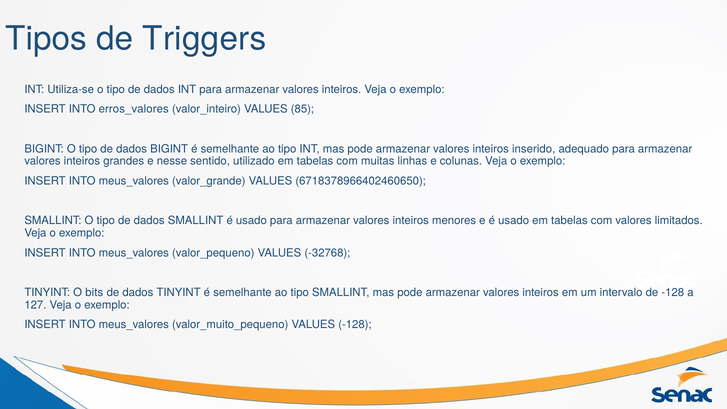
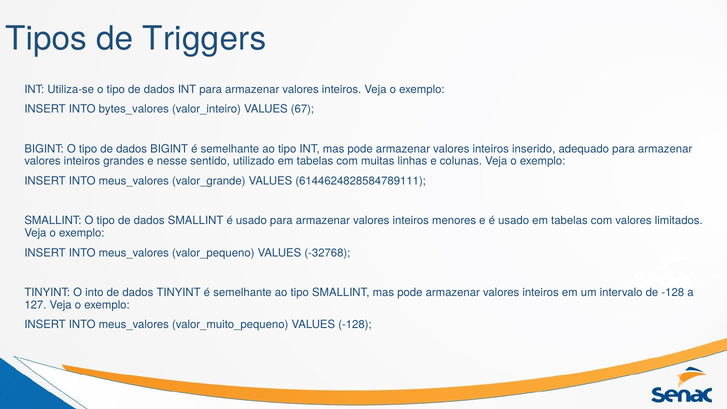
erros_valores: erros_valores -> bytes_valores
85: 85 -> 67
6718378966402460650: 6718378966402460650 -> 6144624828584789111
O bits: bits -> into
